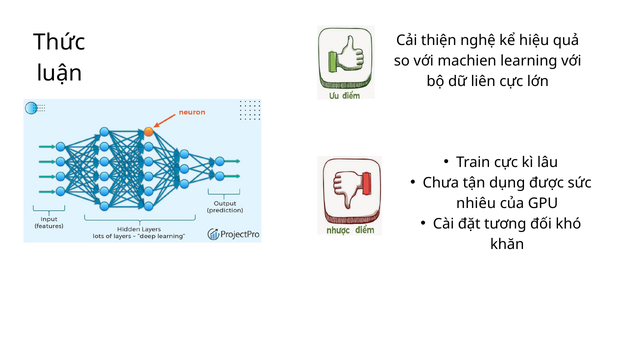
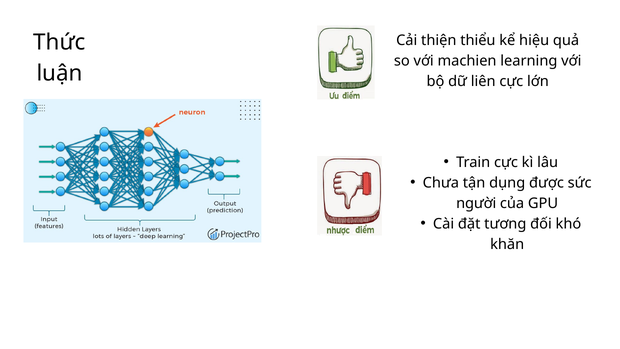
nghệ: nghệ -> thiểu
nhiêu: nhiêu -> người
